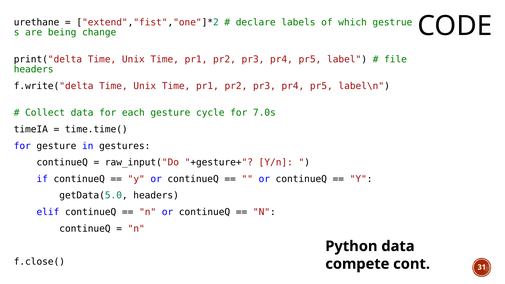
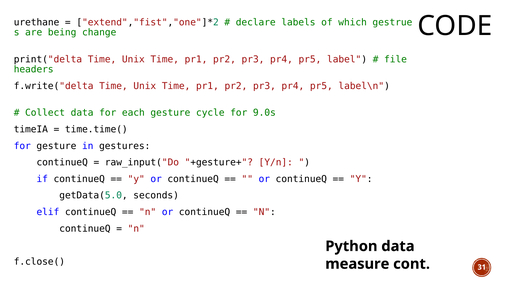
7.0s: 7.0s -> 9.0s
getData(5.0 headers: headers -> seconds
compete: compete -> measure
